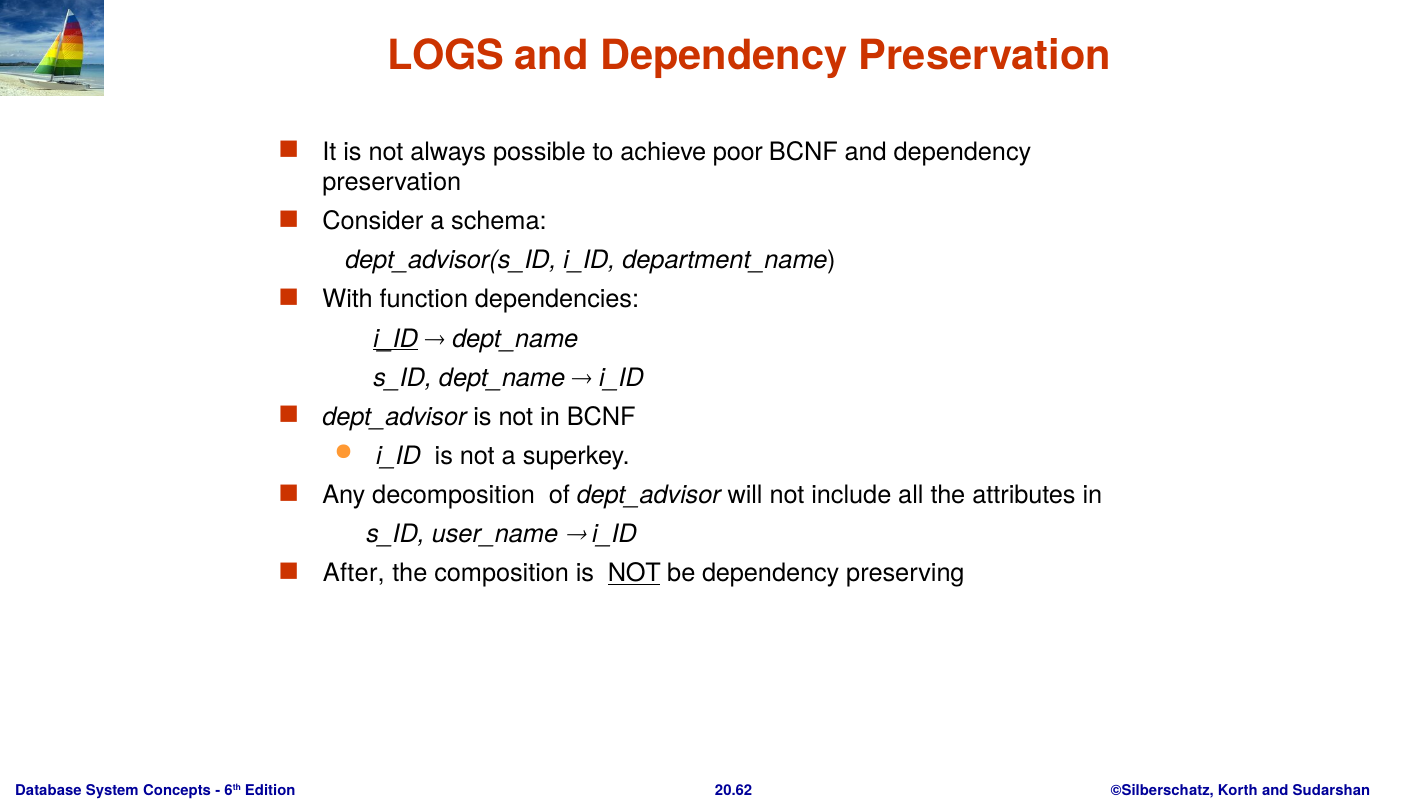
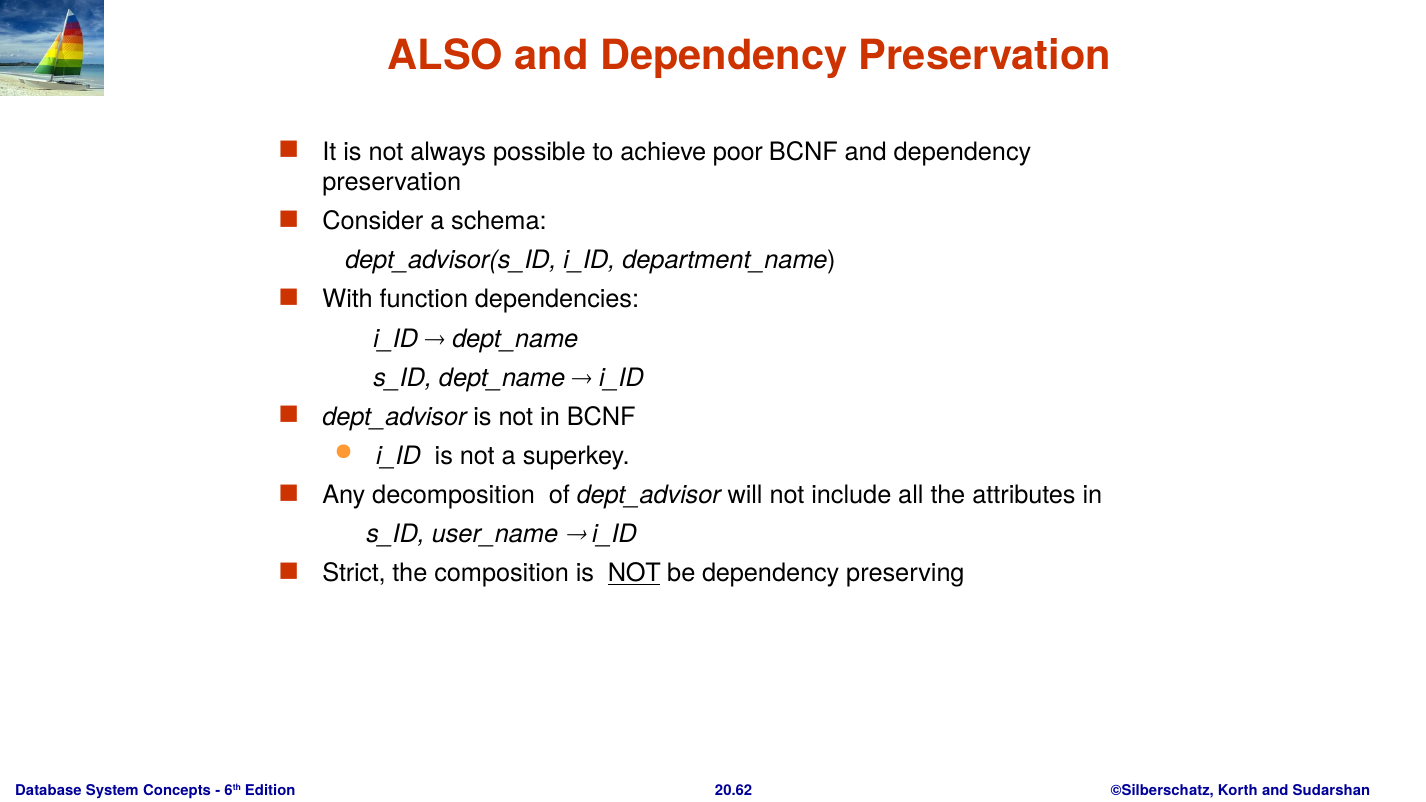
LOGS: LOGS -> ALSO
i_ID at (396, 339) underline: present -> none
After: After -> Strict
